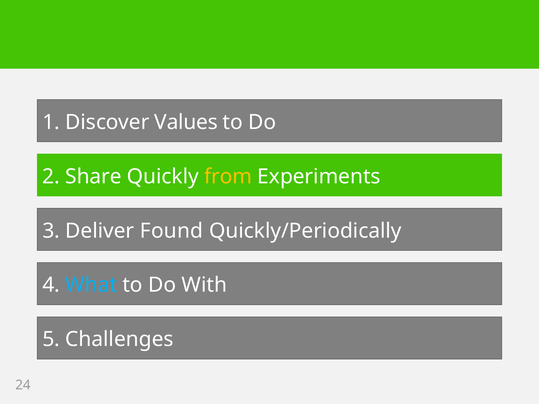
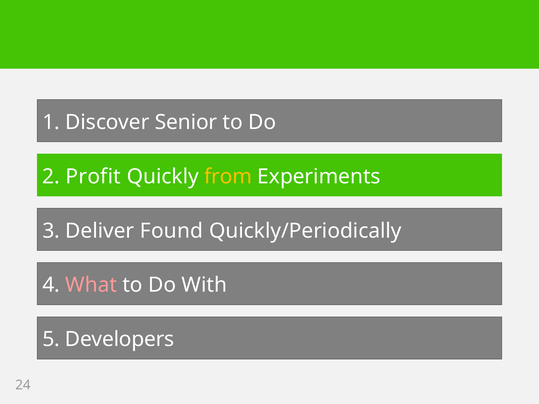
Values: Values -> Senior
Share: Share -> Profit
What colour: light blue -> pink
Challenges: Challenges -> Developers
